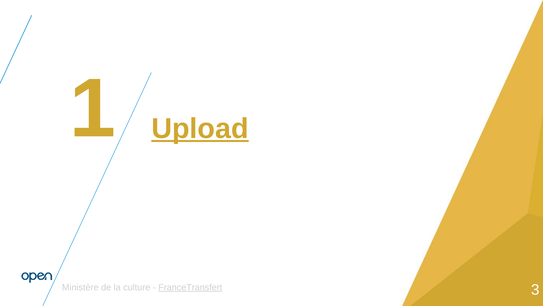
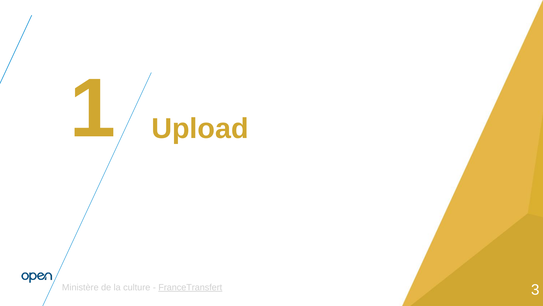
Upload underline: present -> none
